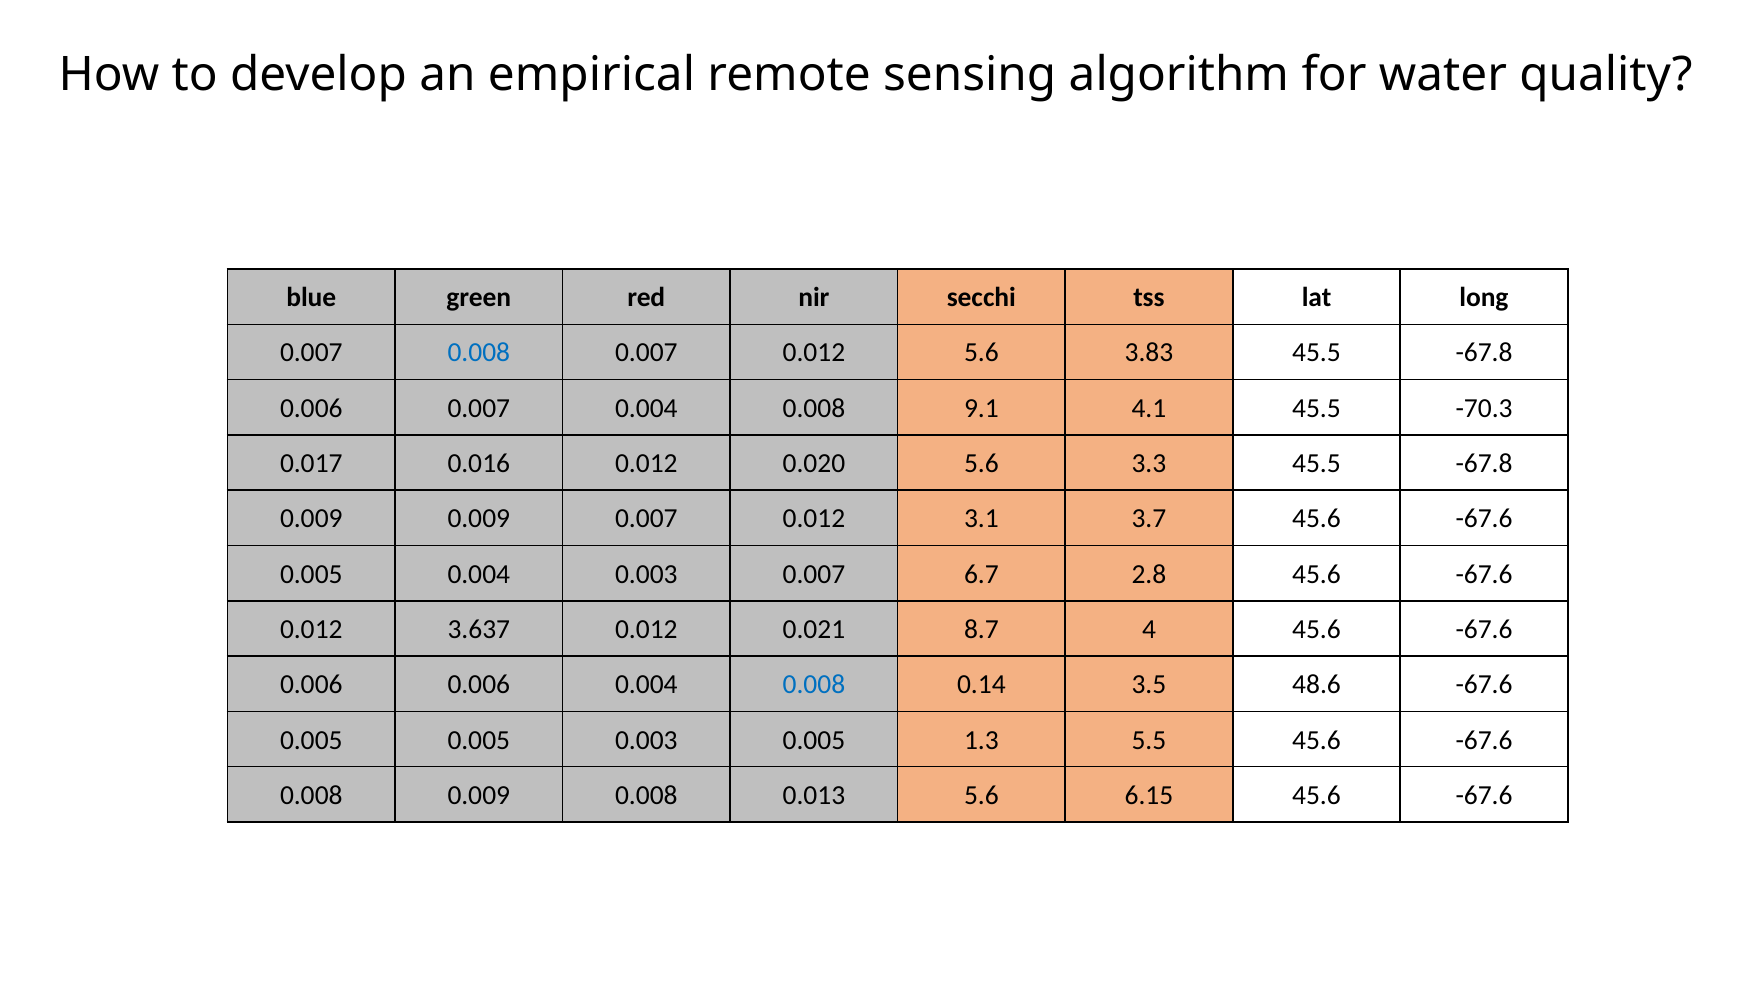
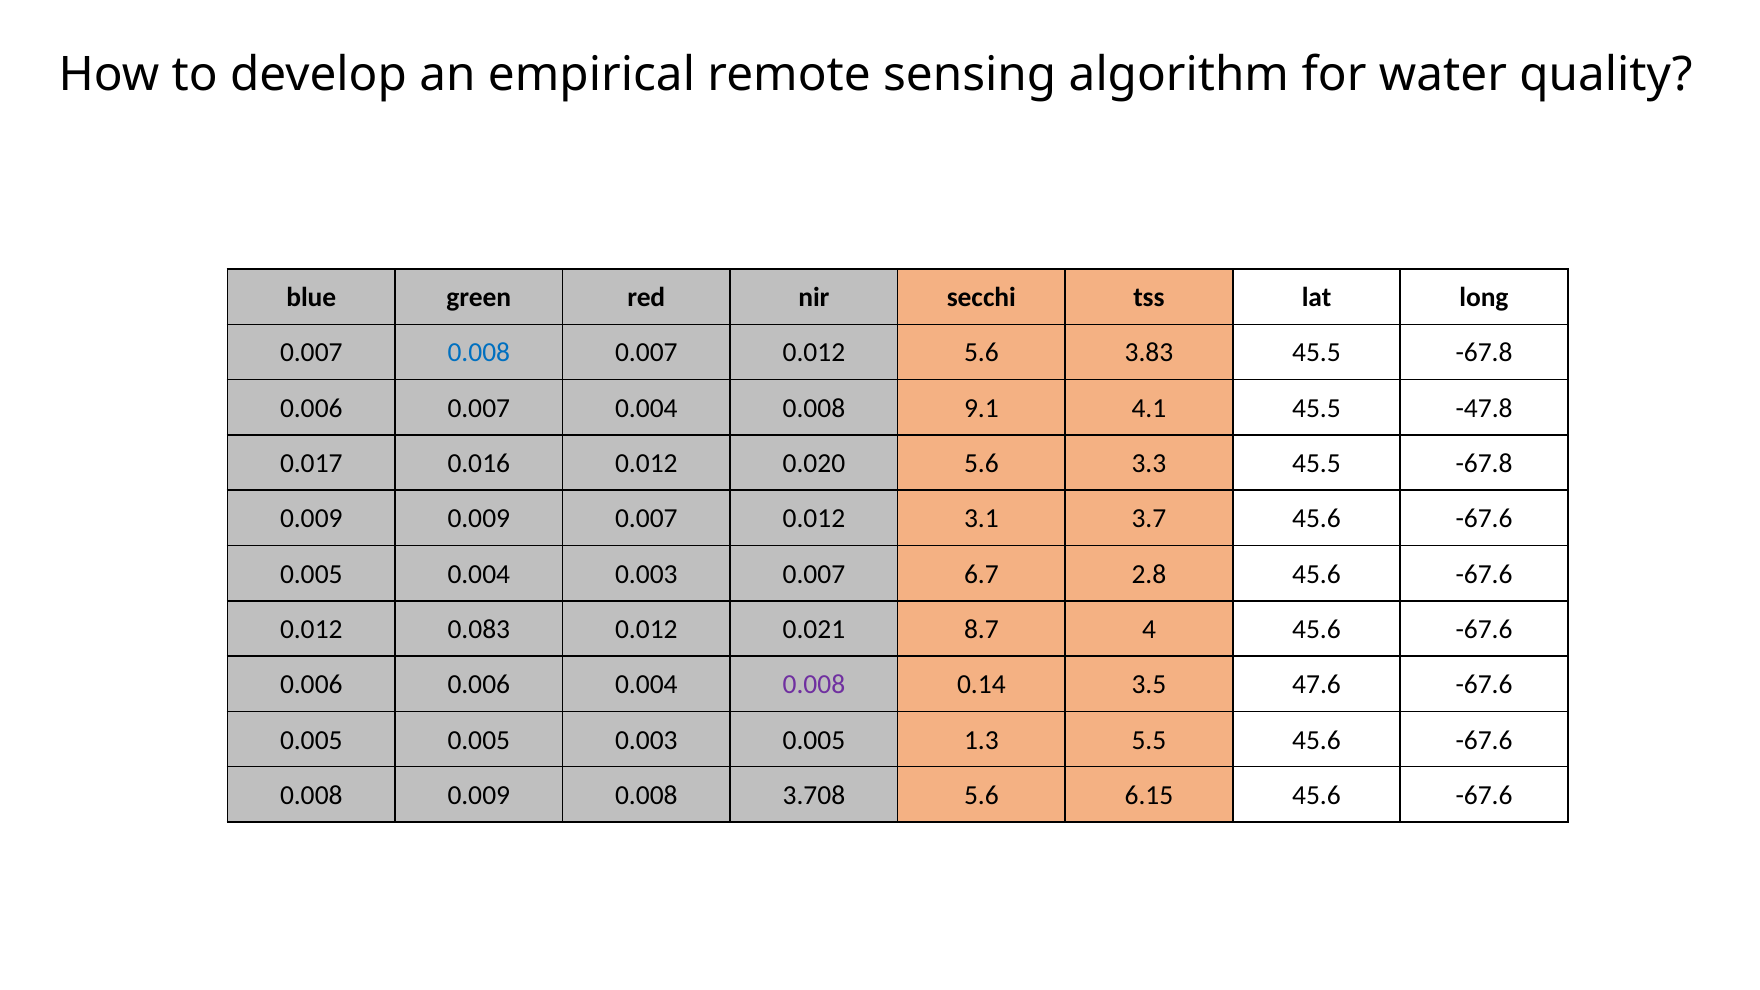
-70.3: -70.3 -> -47.8
3.637: 3.637 -> 0.083
0.008 at (814, 685) colour: blue -> purple
48.6: 48.6 -> 47.6
0.013: 0.013 -> 3.708
